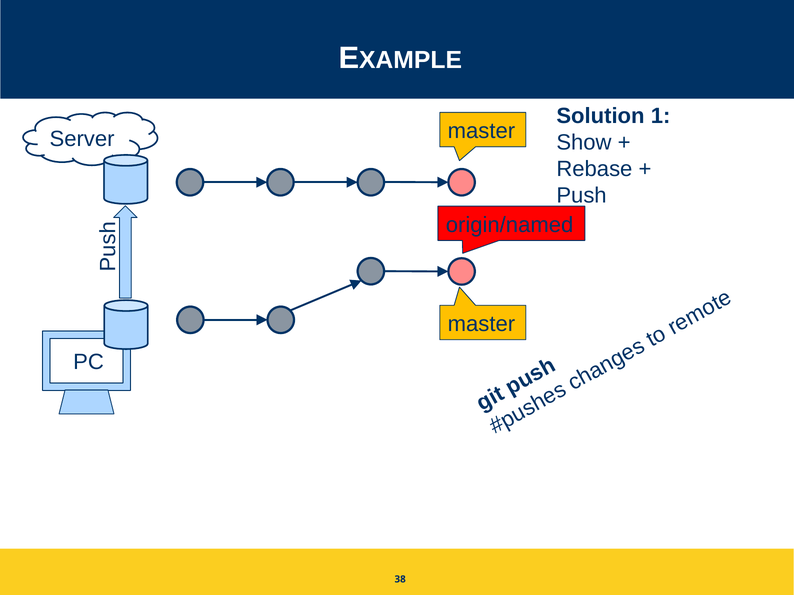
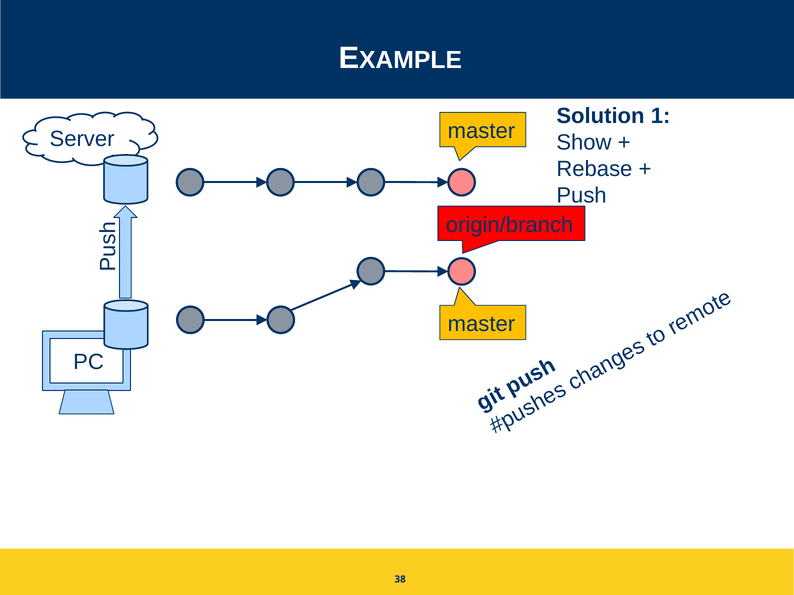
origin/named: origin/named -> origin/branch
